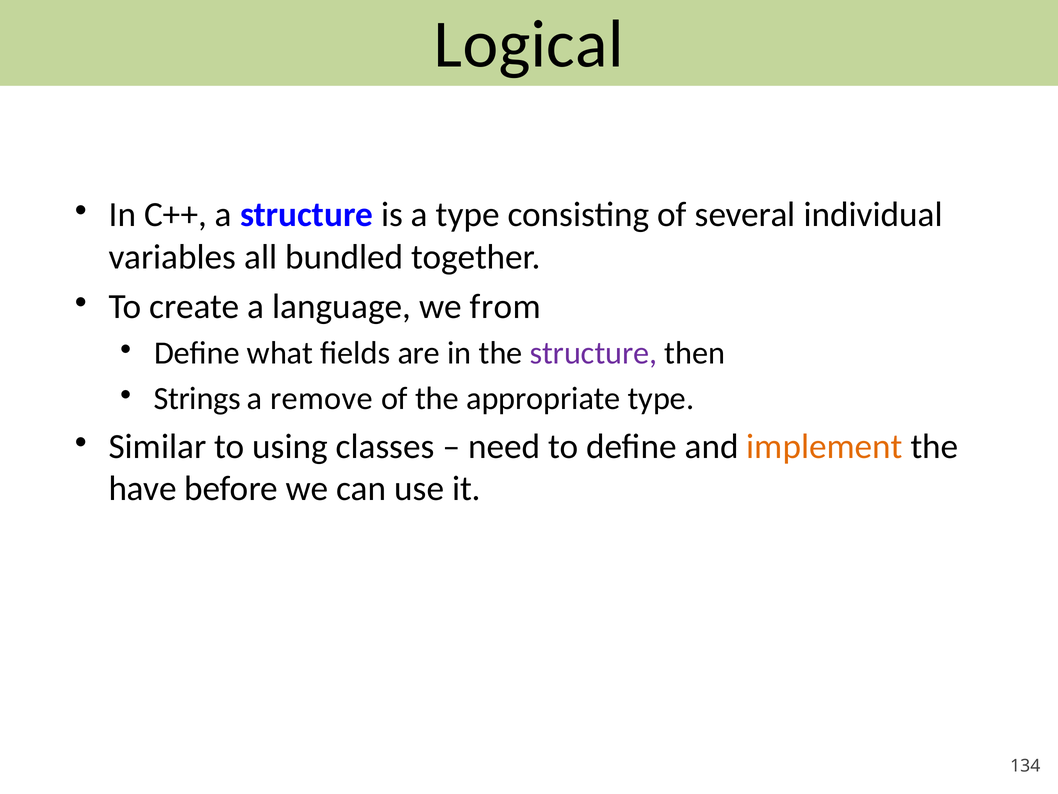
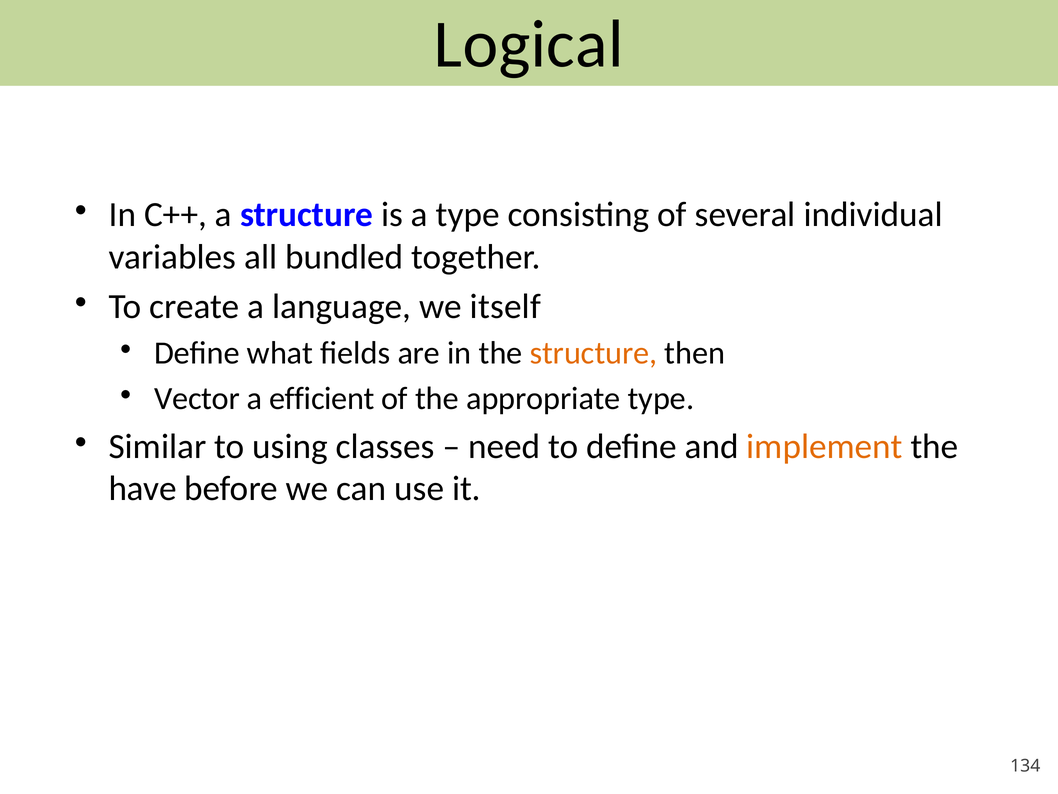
from: from -> itself
structure at (593, 353) colour: purple -> orange
Strings: Strings -> Vector
remove: remove -> efficient
